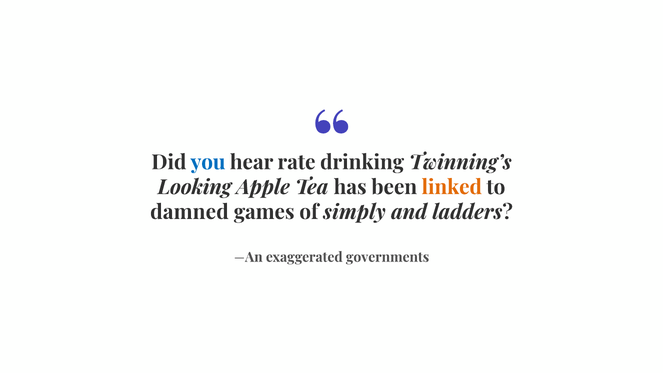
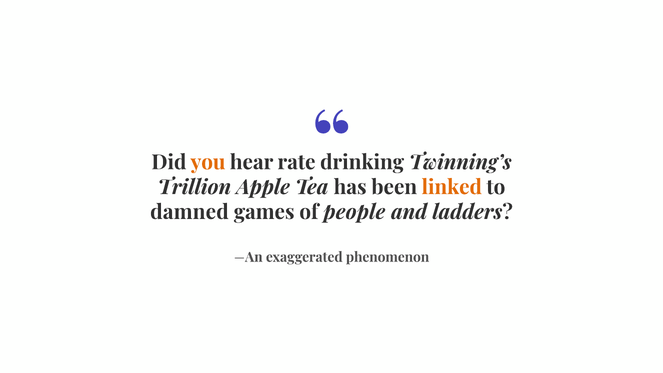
you colour: blue -> orange
Looking: Looking -> Trillion
simply: simply -> people
governments: governments -> phenomenon
